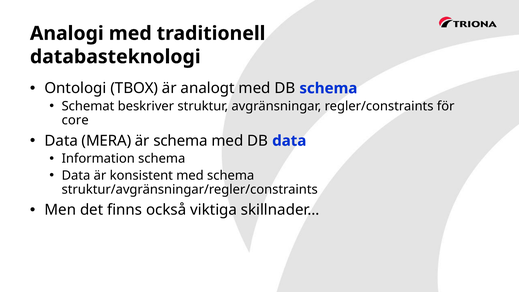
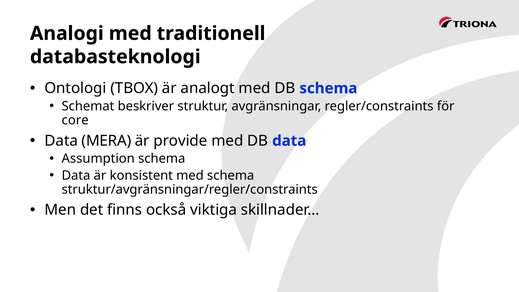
är schema: schema -> provide
Information: Information -> Assumption
